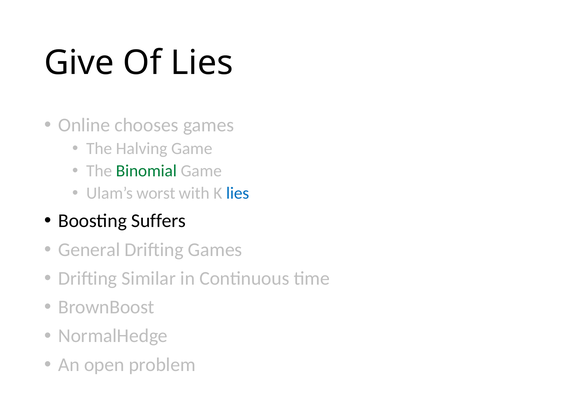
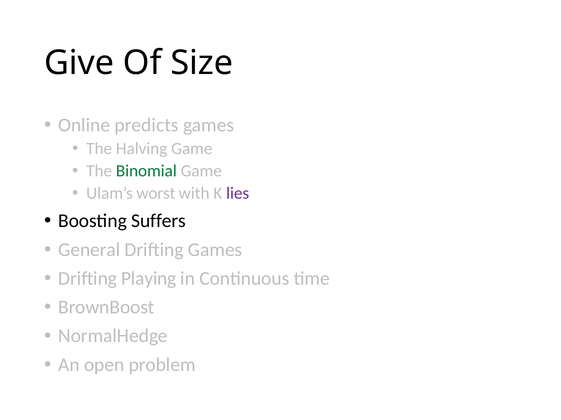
Of Lies: Lies -> Size
chooses: chooses -> predicts
lies at (238, 194) colour: blue -> purple
Similar: Similar -> Playing
